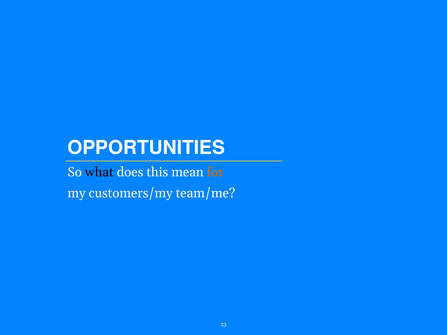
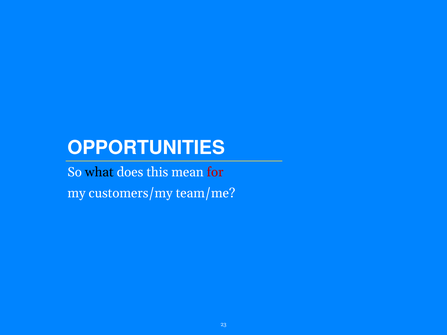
for colour: orange -> red
